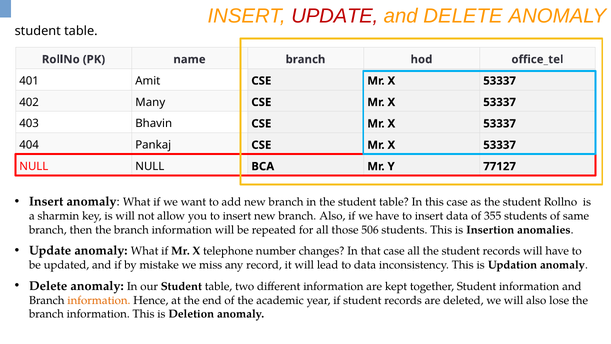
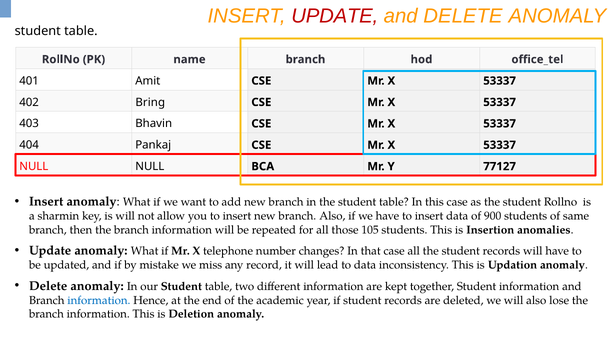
Many: Many -> Bring
355: 355 -> 900
506: 506 -> 105
information at (99, 300) colour: orange -> blue
